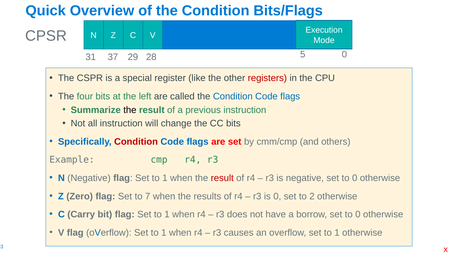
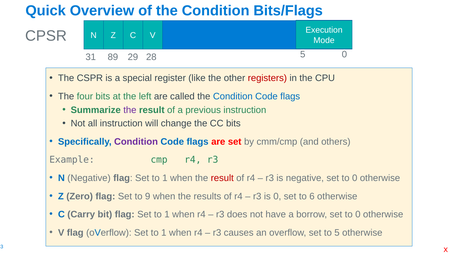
37: 37 -> 89
the at (130, 110) colour: black -> purple
Condition at (136, 142) colour: red -> purple
7: 7 -> 9
2: 2 -> 6
1 at (337, 233): 1 -> 5
